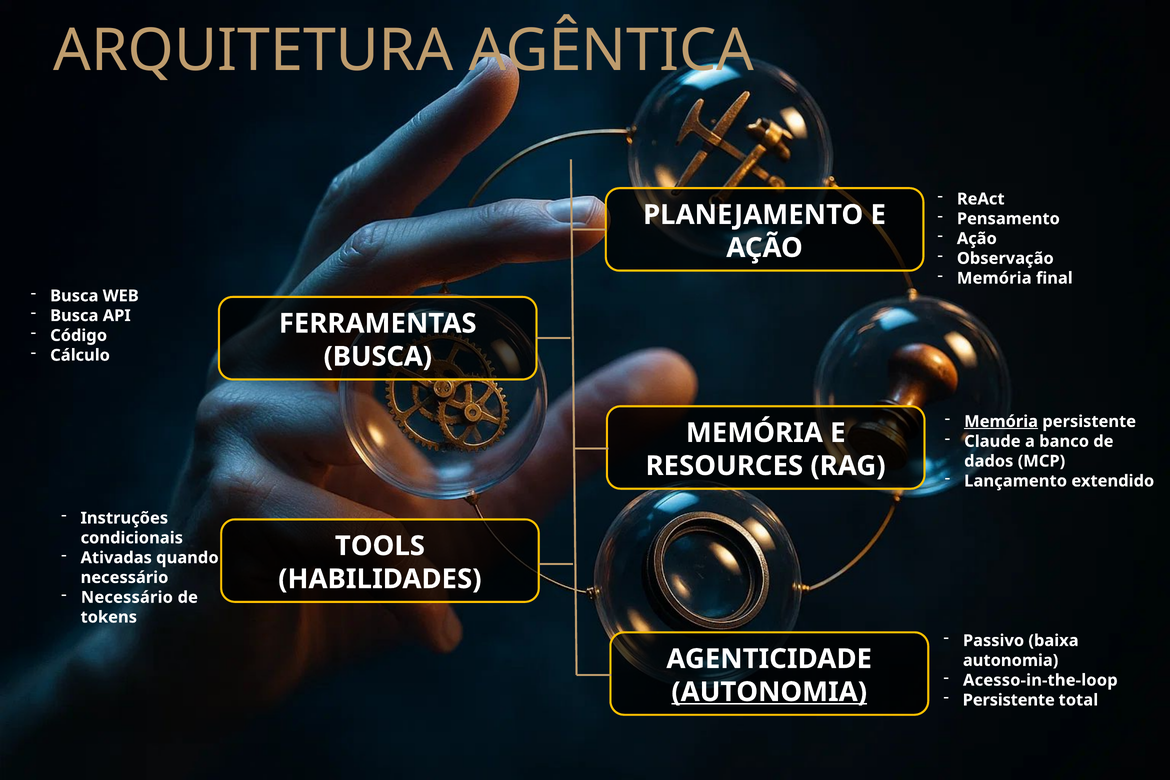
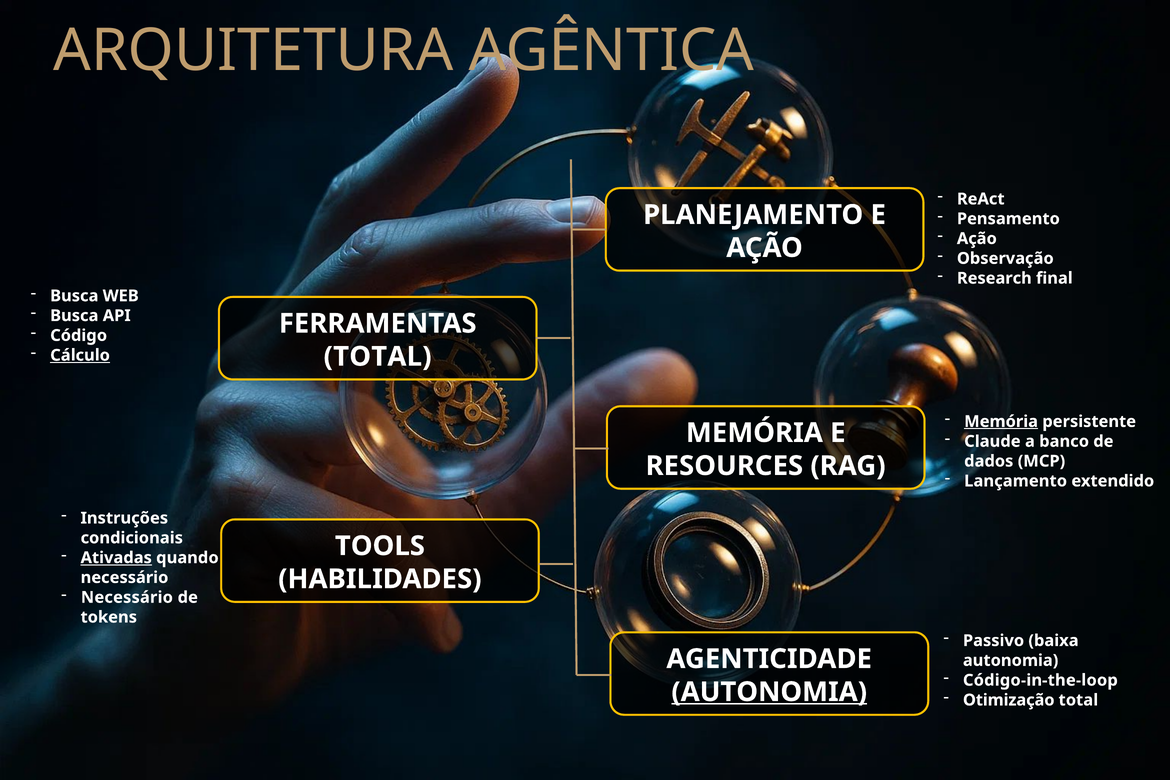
Memória at (994, 278): Memória -> Research
Cálculo underline: none -> present
BUSCA at (378, 357): BUSCA -> TOTAL
Ativadas underline: none -> present
Acesso-in-the-loop: Acesso-in-the-loop -> Código-in-the-loop
Persistente at (1009, 700): Persistente -> Otimização
